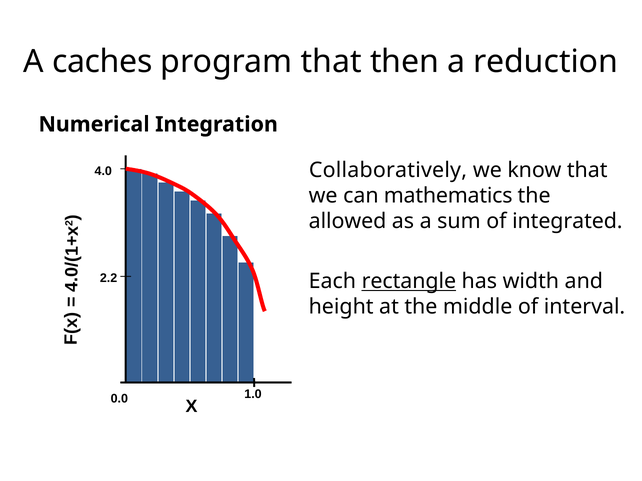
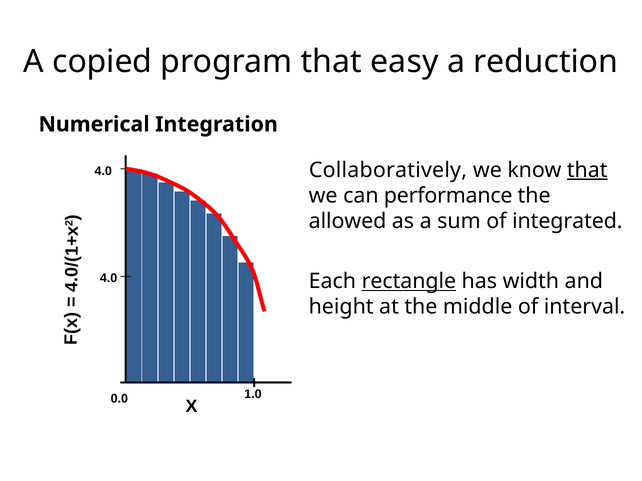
caches: caches -> copied
then: then -> easy
that at (587, 170) underline: none -> present
mathematics: mathematics -> performance
2.2 at (109, 279): 2.2 -> 4.0
